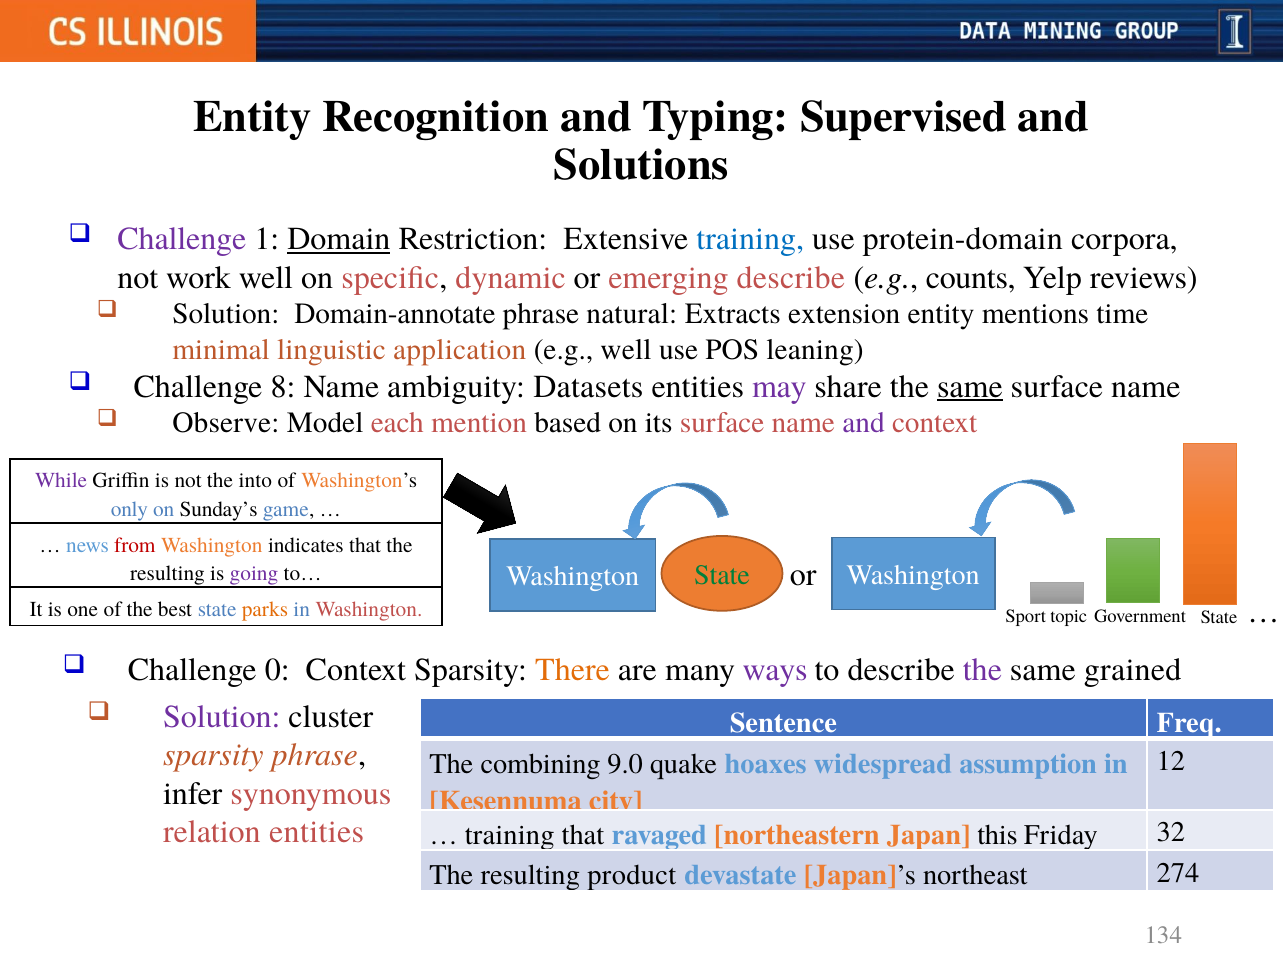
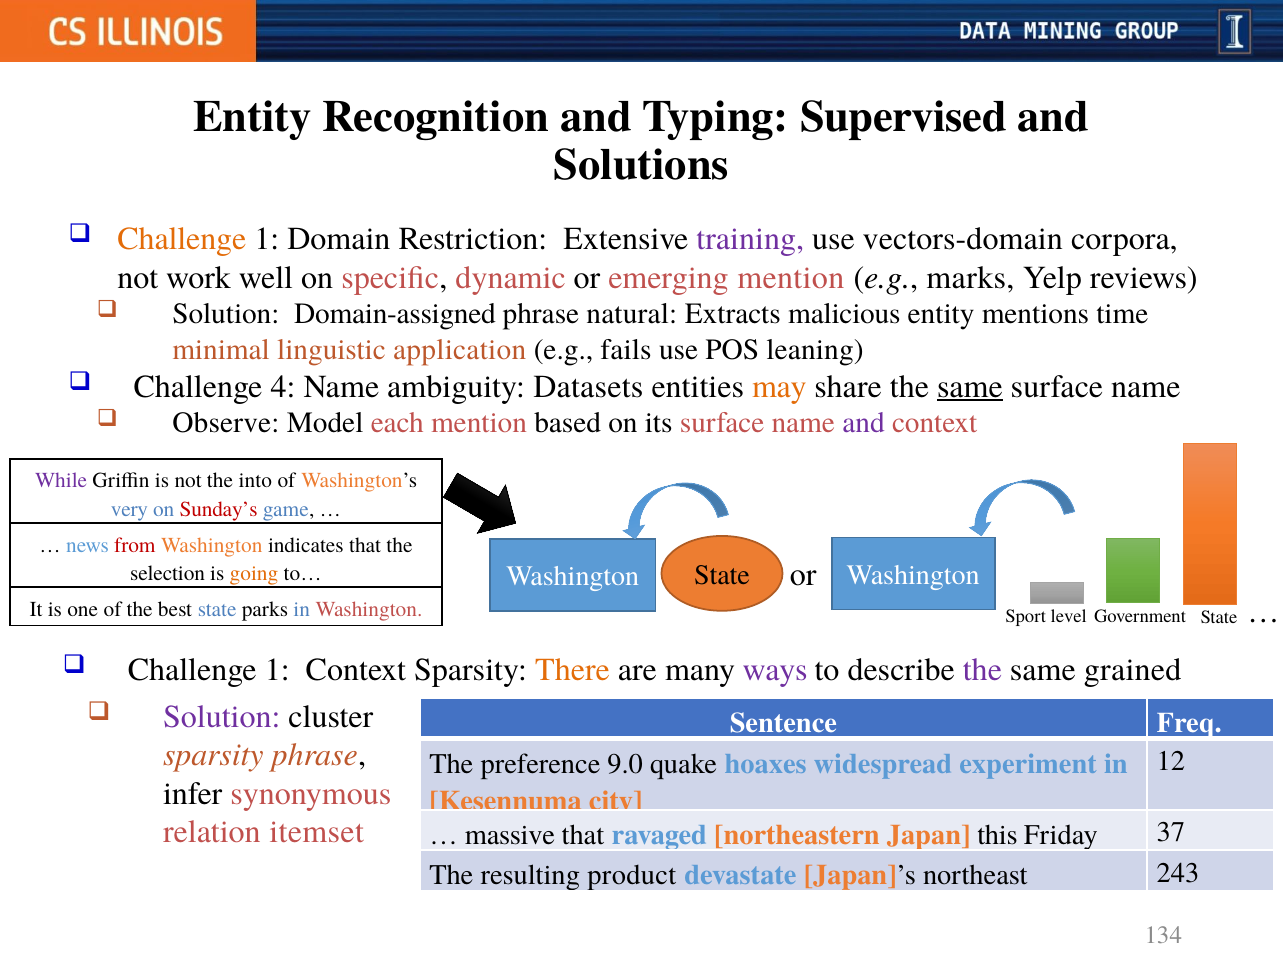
Challenge at (182, 239) colour: purple -> orange
Domain underline: present -> none
training at (750, 239) colour: blue -> purple
protein-domain: protein-domain -> vectors-domain
emerging describe: describe -> mention
counts: counts -> marks
Domain-annotate: Domain-annotate -> Domain-assigned
extension: extension -> malicious
e.g well: well -> fails
8: 8 -> 4
may colour: purple -> orange
only: only -> very
Sunday’s colour: black -> red
resulting at (167, 574): resulting -> selection
going colour: purple -> orange
State at (722, 575) colour: green -> black
parks colour: orange -> black
topic: topic -> level
0 at (277, 670): 0 -> 1
combining: combining -> preference
assumption: assumption -> experiment
relation entities: entities -> itemset
training at (510, 835): training -> massive
32: 32 -> 37
274: 274 -> 243
